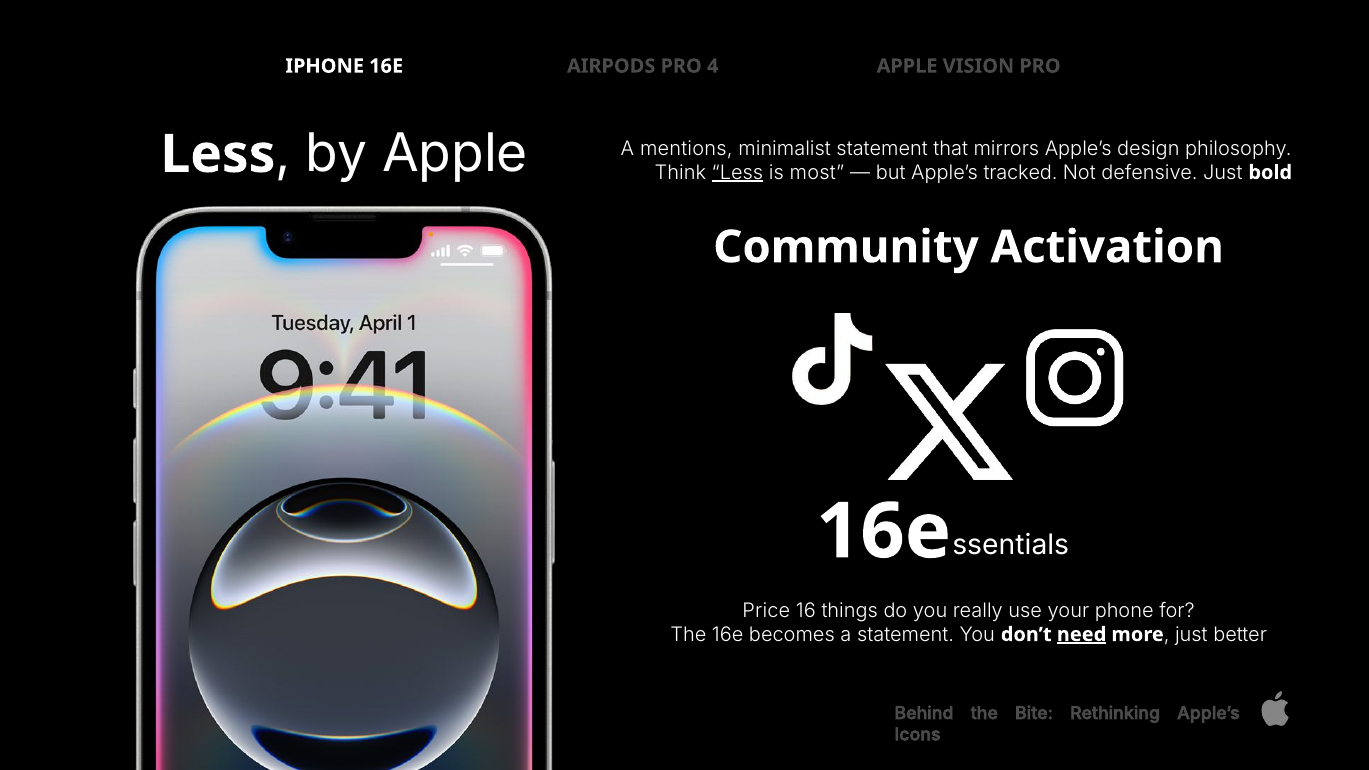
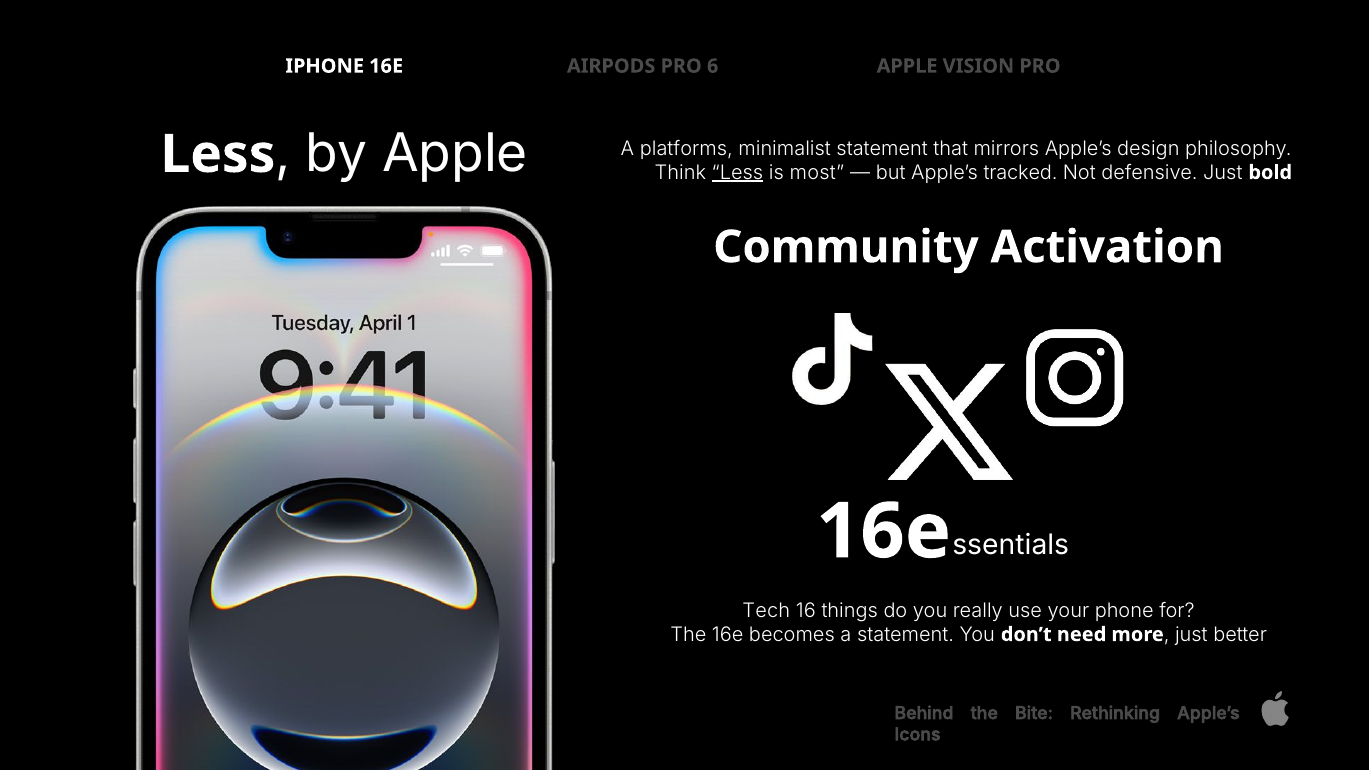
4: 4 -> 6
mentions: mentions -> platforms
Price: Price -> Tech
need underline: present -> none
